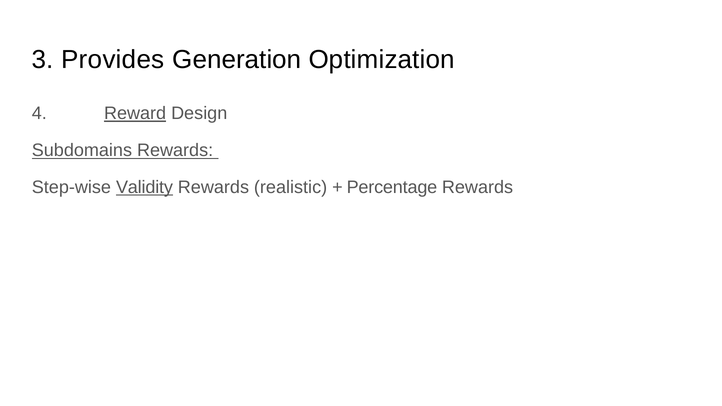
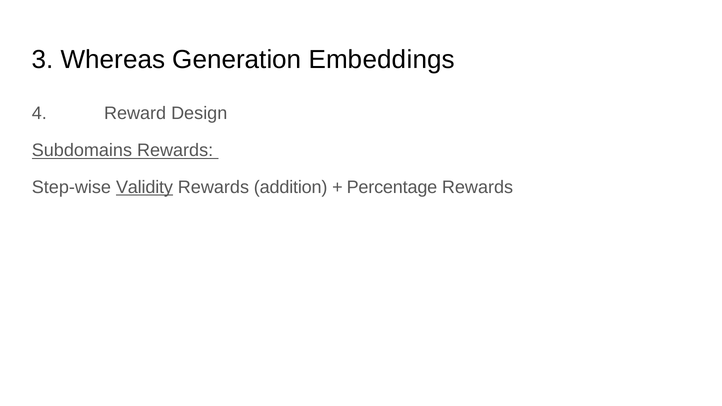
Provides: Provides -> Whereas
Optimization: Optimization -> Embeddings
Reward underline: present -> none
realistic: realistic -> addition
